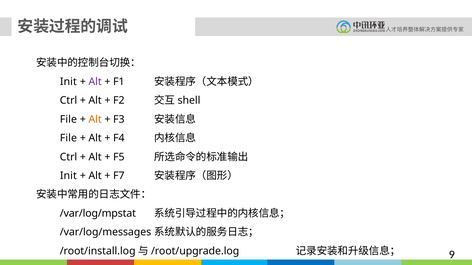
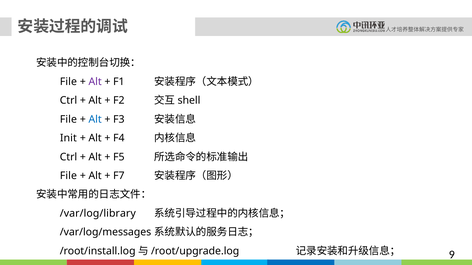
Init at (68, 82): Init -> File
Alt at (95, 119) colour: orange -> blue
File at (68, 138): File -> Init
Init at (68, 176): Init -> File
/var/log/mpstat: /var/log/mpstat -> /var/log/library
